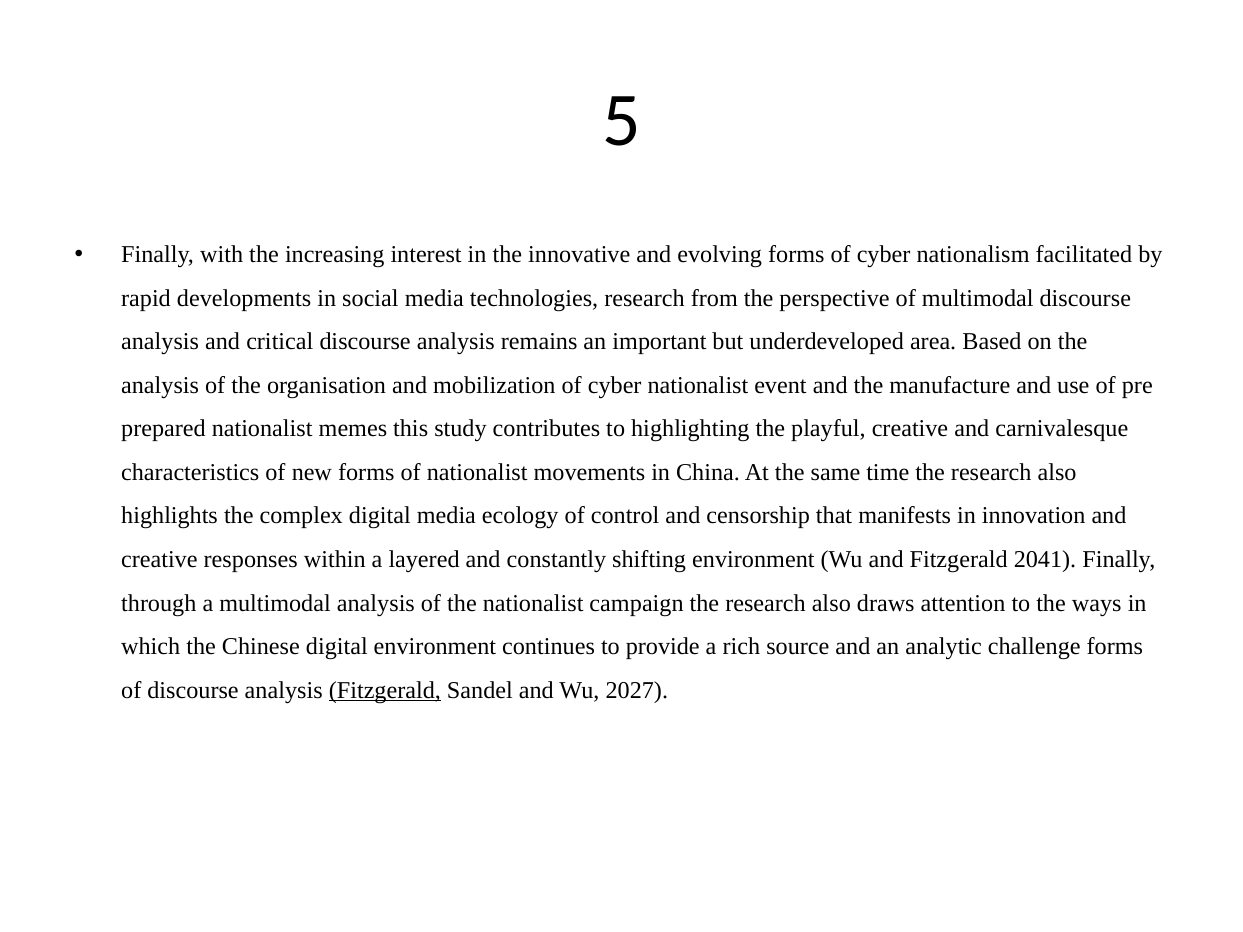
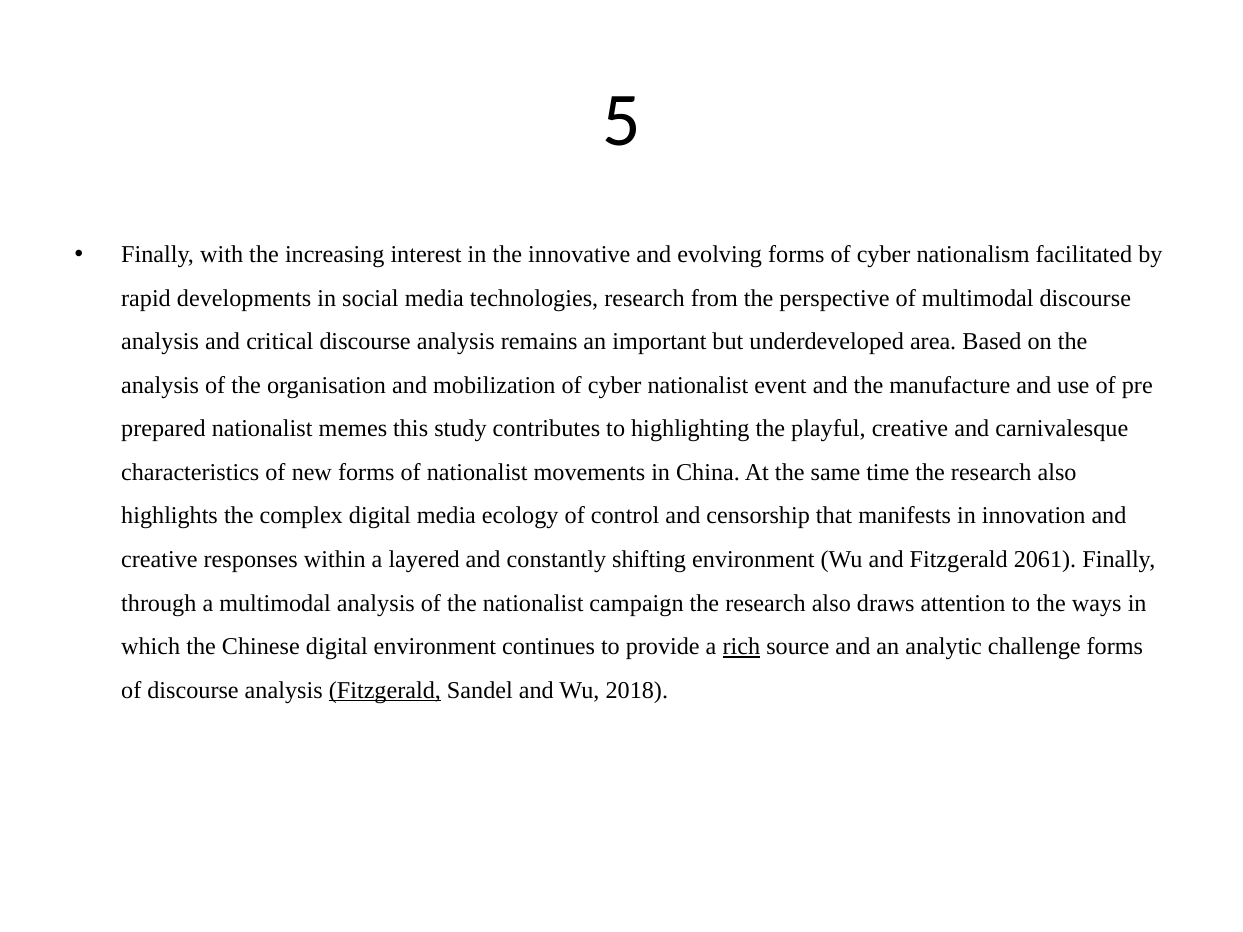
2041: 2041 -> 2061
rich underline: none -> present
2027: 2027 -> 2018
